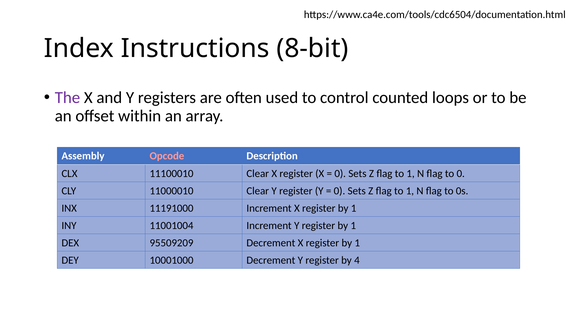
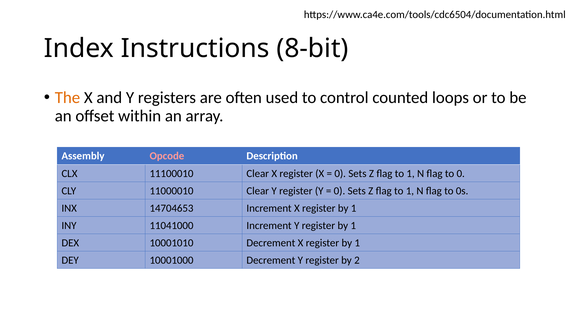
The colour: purple -> orange
11191000: 11191000 -> 14704653
11001004: 11001004 -> 11041000
95509209: 95509209 -> 10001010
4: 4 -> 2
